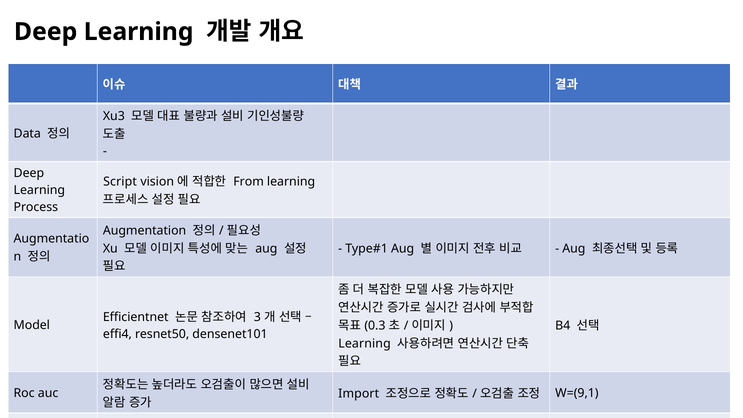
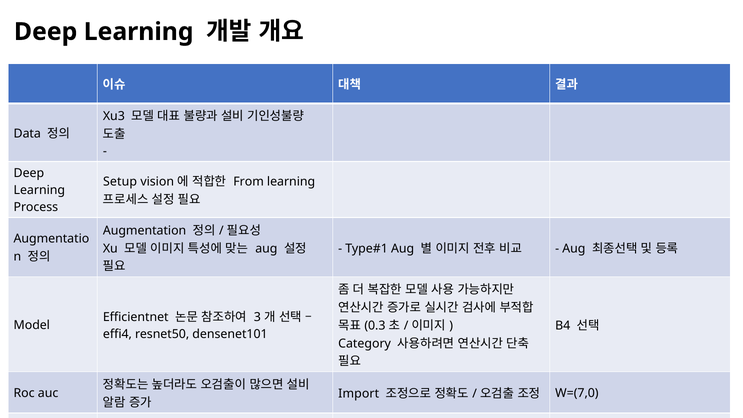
Script: Script -> Setup
Learning at (365, 343): Learning -> Category
W=(9,1: W=(9,1 -> W=(7,0
